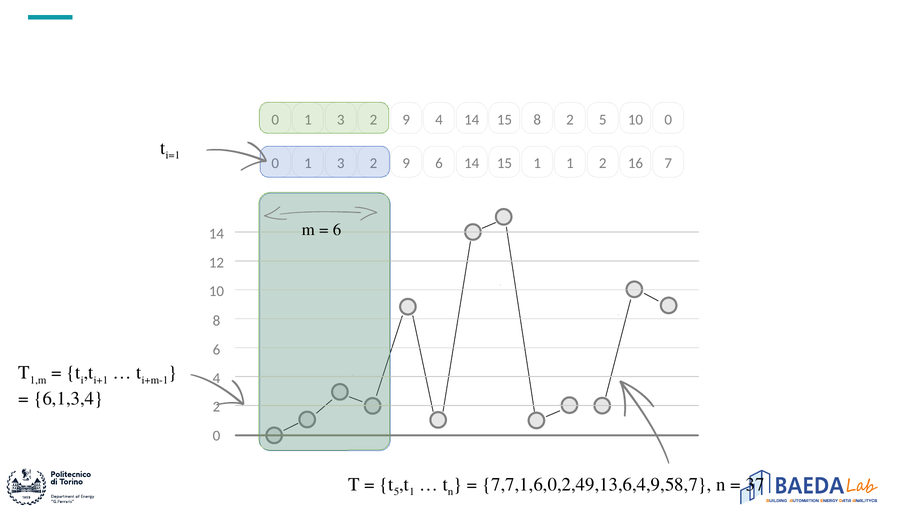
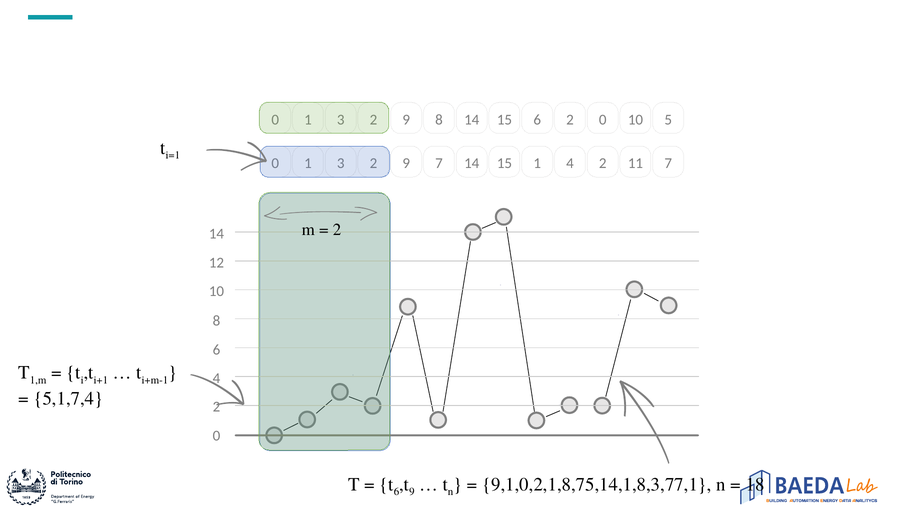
9 4: 4 -> 8
14 8: 8 -> 6
2 5: 5 -> 0
10 0: 0 -> 5
9 6: 6 -> 7
1 1: 1 -> 4
16: 16 -> 11
6 at (337, 230): 6 -> 2
6,1,3,4: 6,1,3,4 -> 5,1,7,4
t 5: 5 -> 6
1 at (412, 492): 1 -> 9
7,7,1,6,0,2,49,13,6,4,9,58,7: 7,7,1,6,0,2,49,13,6,4,9,58,7 -> 9,1,0,2,1,8,75,14,1,8,3,77,1
37: 37 -> 18
